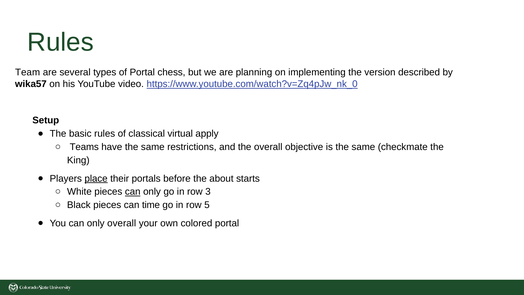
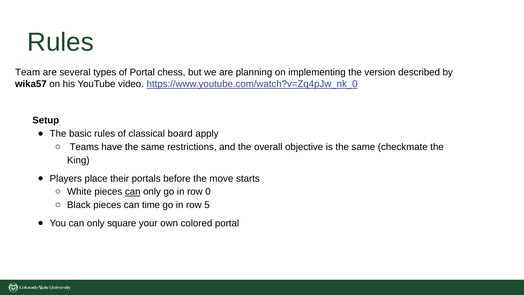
virtual: virtual -> board
place underline: present -> none
about: about -> move
3: 3 -> 0
only overall: overall -> square
